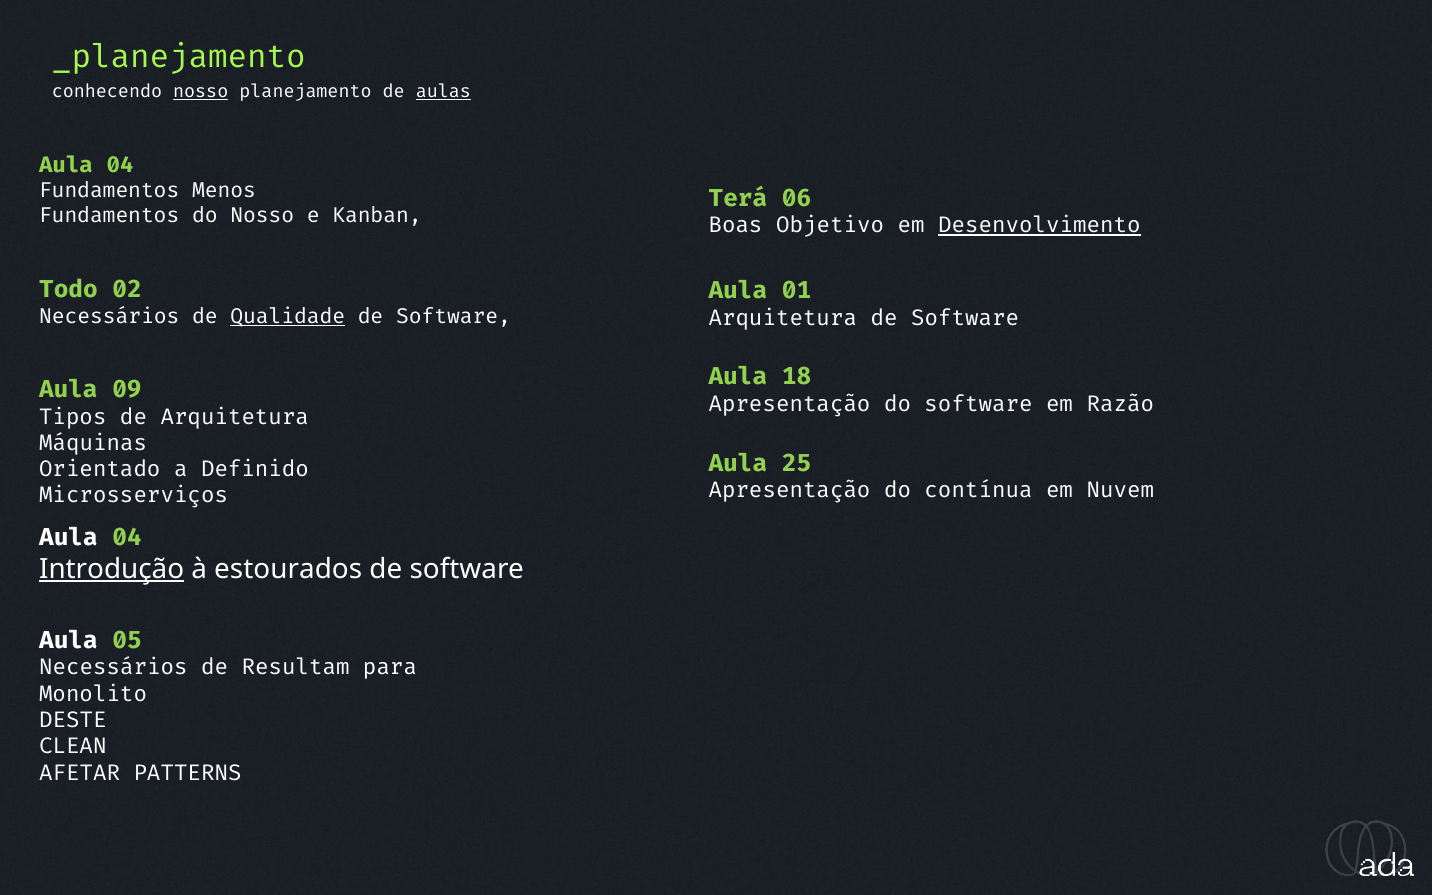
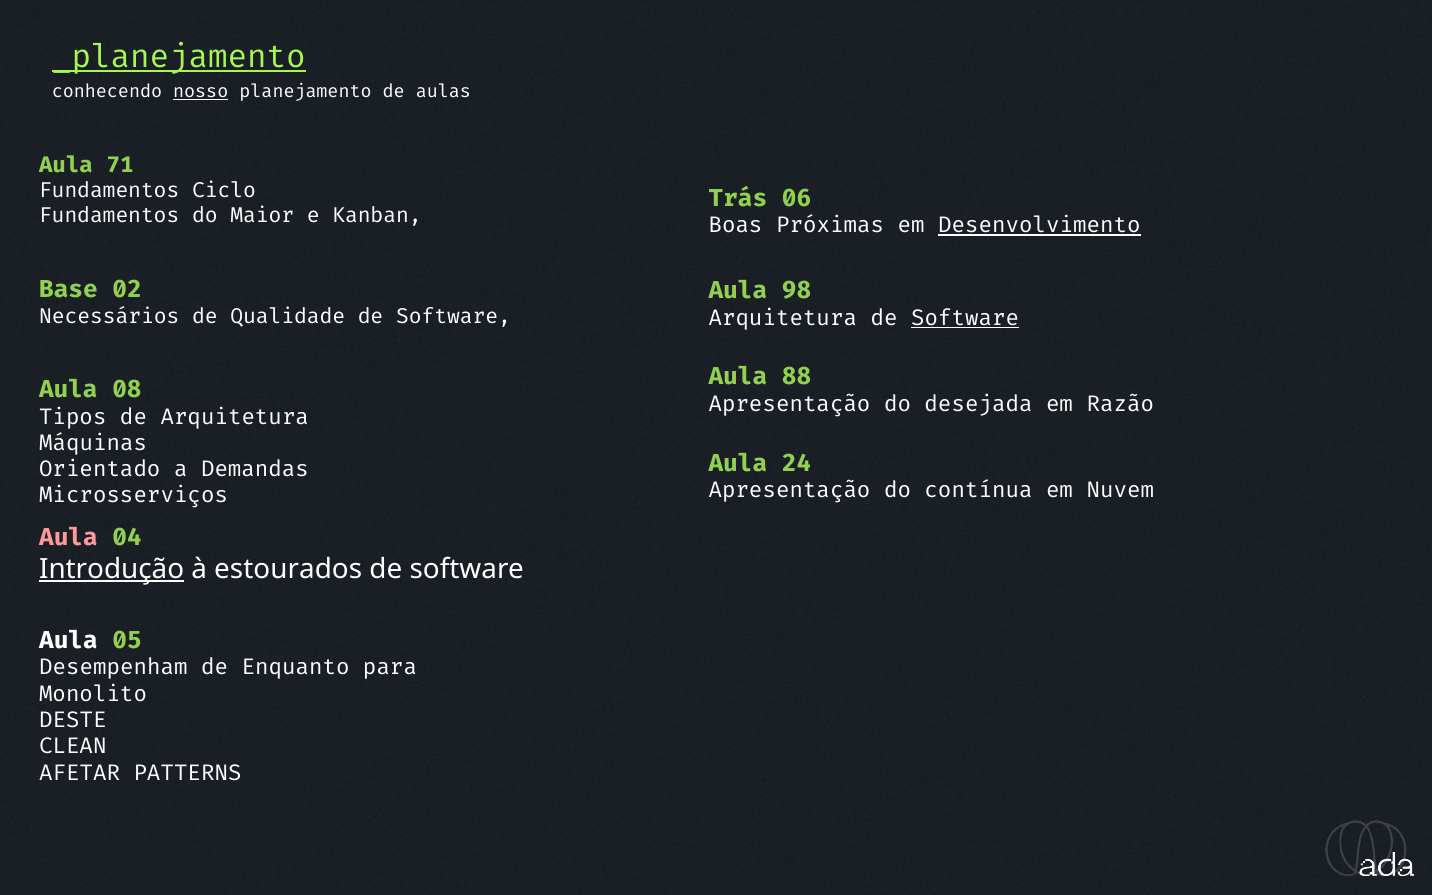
_planejamento underline: none -> present
aulas underline: present -> none
04 at (120, 165): 04 -> 71
Menos: Menos -> Ciclo
Terá: Terá -> Trás
do Nosso: Nosso -> Maior
Objetivo: Objetivo -> Próximas
Todo: Todo -> Base
01: 01 -> 98
Qualidade underline: present -> none
Software at (965, 318) underline: none -> present
18: 18 -> 88
09: 09 -> 08
do software: software -> desejada
25: 25 -> 24
Definido: Definido -> Demandas
Aula at (68, 538) colour: white -> pink
Necessários at (113, 668): Necessários -> Desempenham
Resultam: Resultam -> Enquanto
